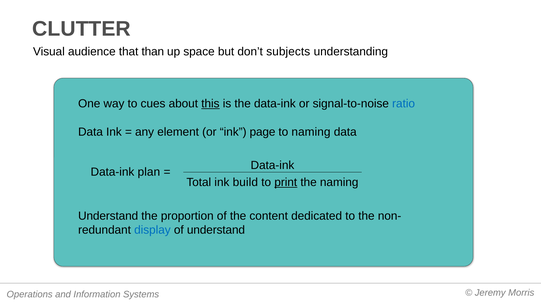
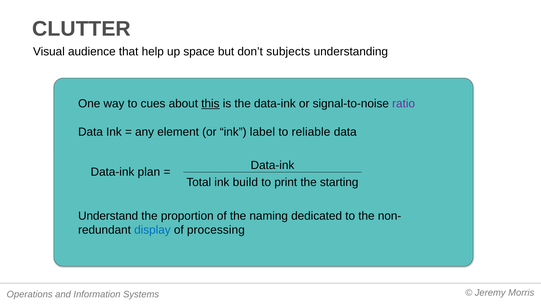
than: than -> help
ratio colour: blue -> purple
page: page -> label
to naming: naming -> reliable
print underline: present -> none
the naming: naming -> starting
content: content -> naming
of understand: understand -> processing
